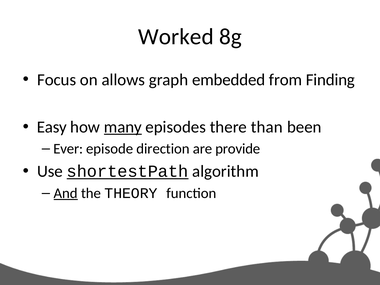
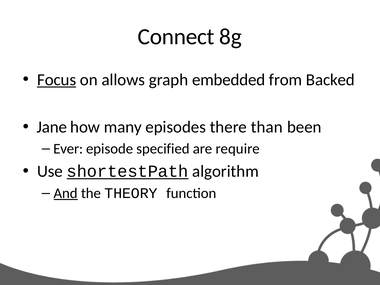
Worked: Worked -> Connect
Focus underline: none -> present
Finding: Finding -> Backed
Easy: Easy -> Jane
many underline: present -> none
direction: direction -> specified
provide: provide -> require
